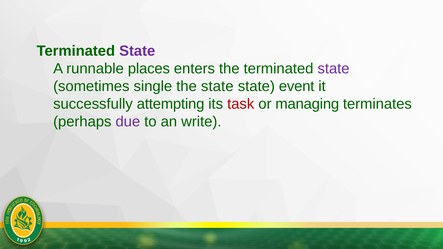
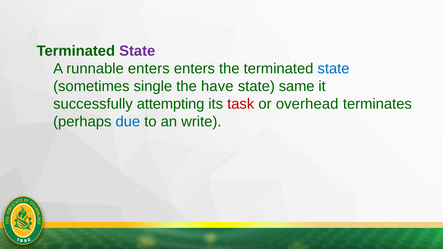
runnable places: places -> enters
state at (334, 69) colour: purple -> blue
the state: state -> have
event: event -> same
managing: managing -> overhead
due colour: purple -> blue
